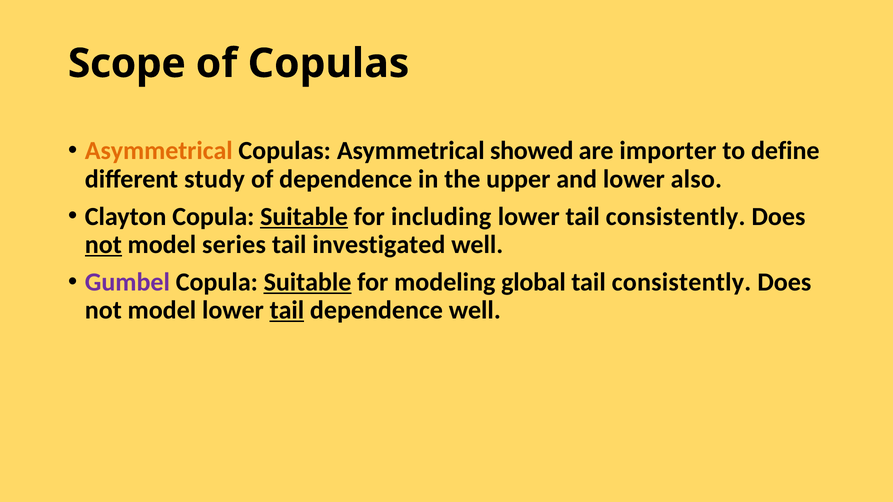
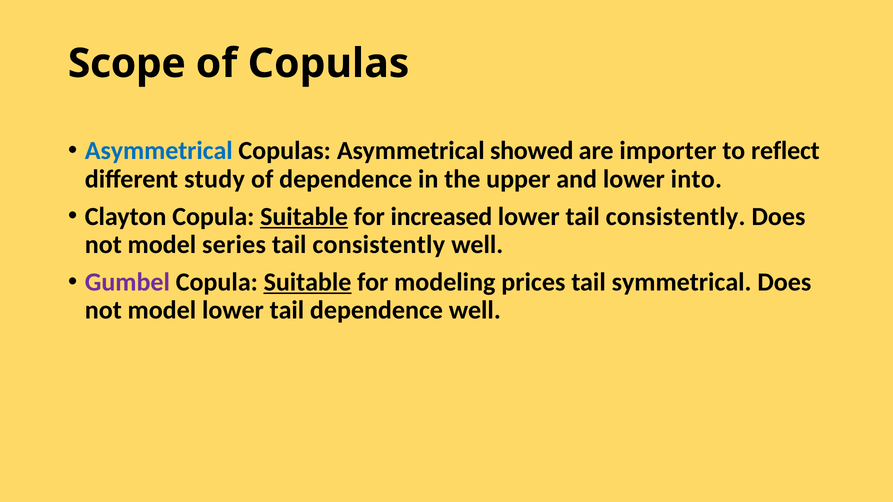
Asymmetrical at (159, 151) colour: orange -> blue
define: define -> reflect
also: also -> into
including: including -> increased
not at (103, 245) underline: present -> none
investigated at (379, 245): investigated -> consistently
global: global -> prices
consistently at (681, 282): consistently -> symmetrical
tail at (287, 310) underline: present -> none
